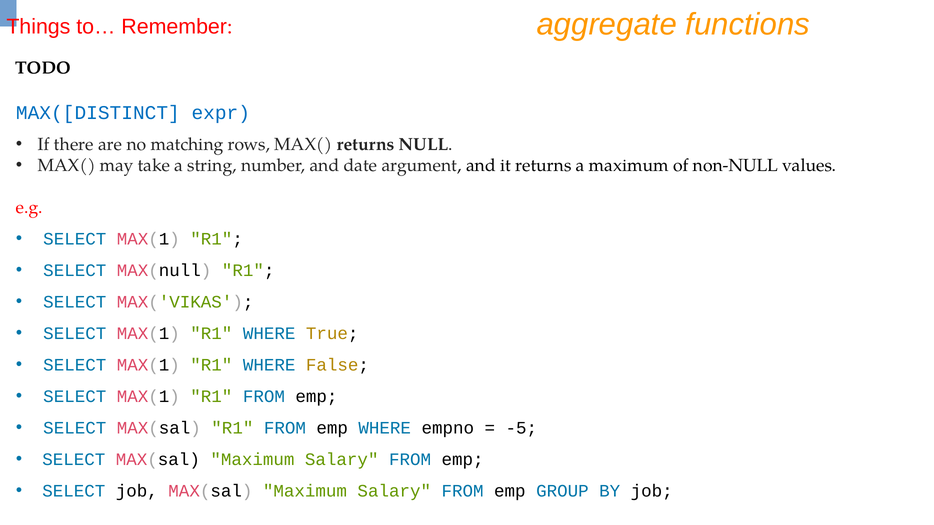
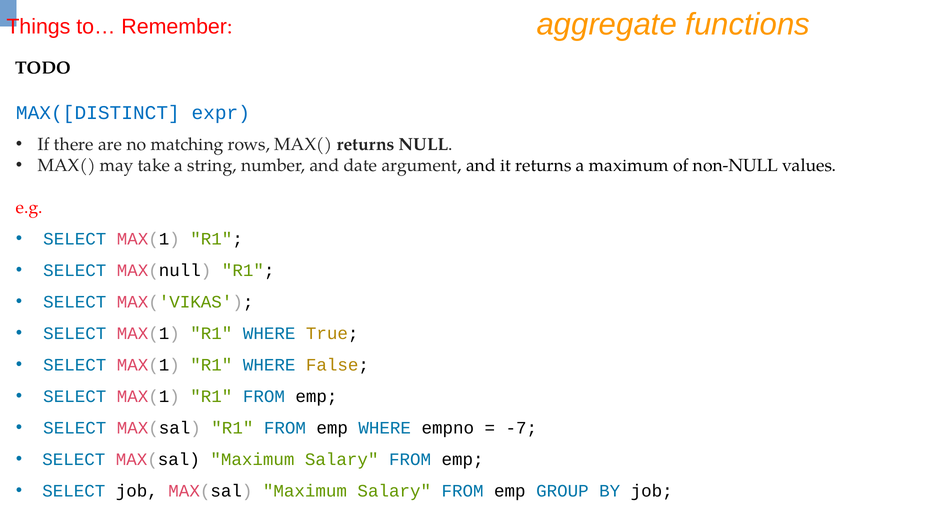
-5: -5 -> -7
